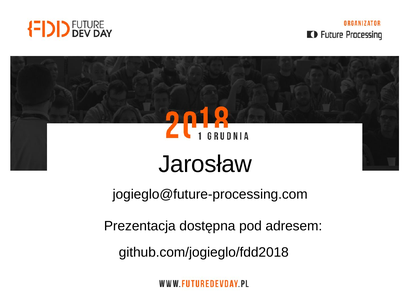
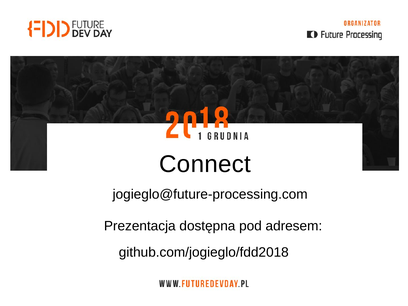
Jarosław: Jarosław -> Connect
